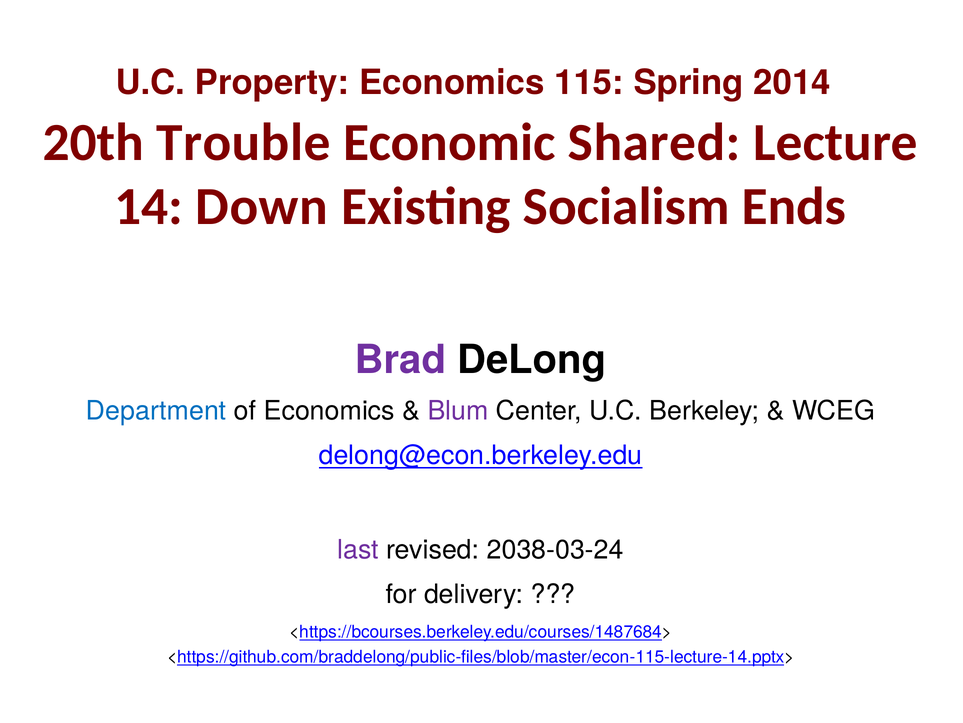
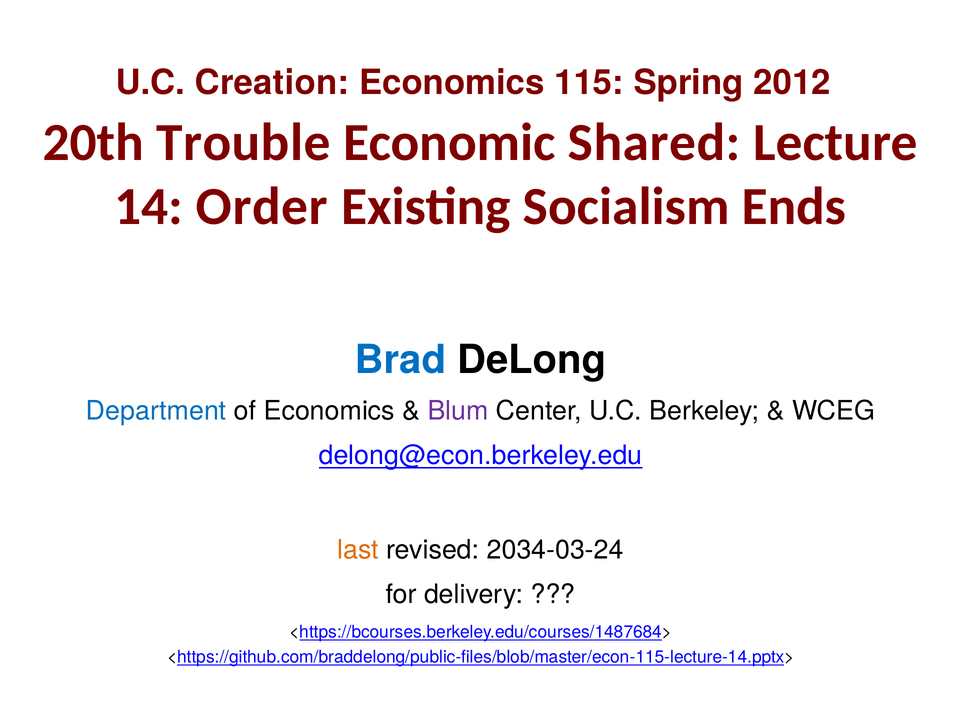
Property: Property -> Creation
2014: 2014 -> 2012
Down: Down -> Order
Brad colour: purple -> blue
last colour: purple -> orange
2038-03-24: 2038-03-24 -> 2034-03-24
